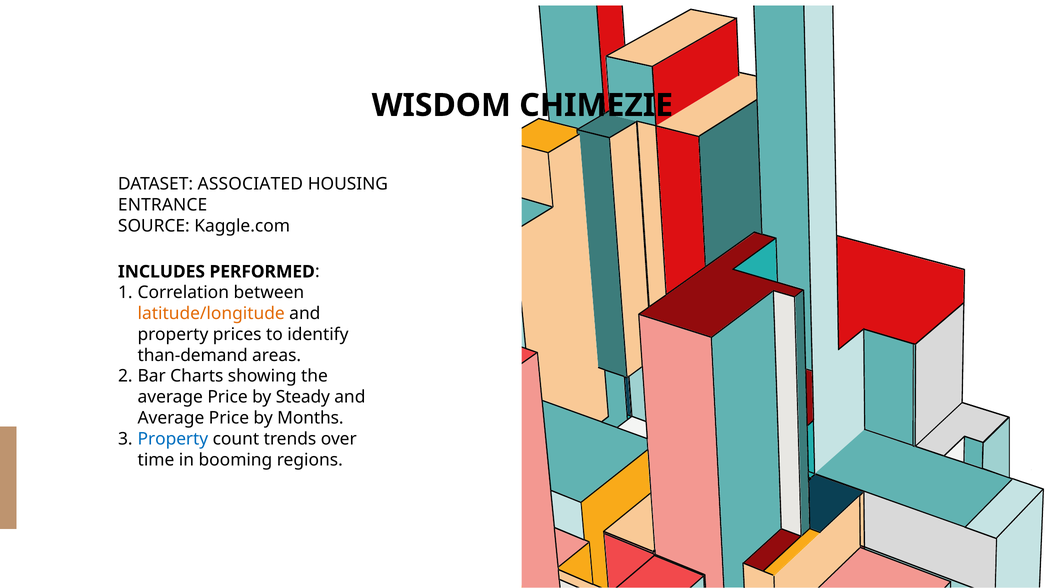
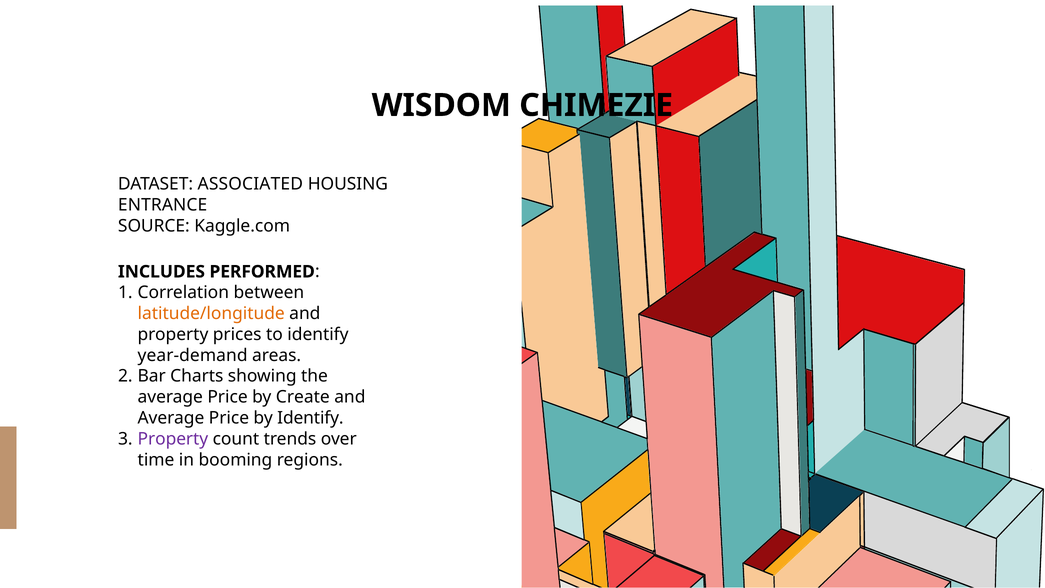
than-demand: than-demand -> year-demand
Steady: Steady -> Create
by Months: Months -> Identify
Property at (173, 439) colour: blue -> purple
